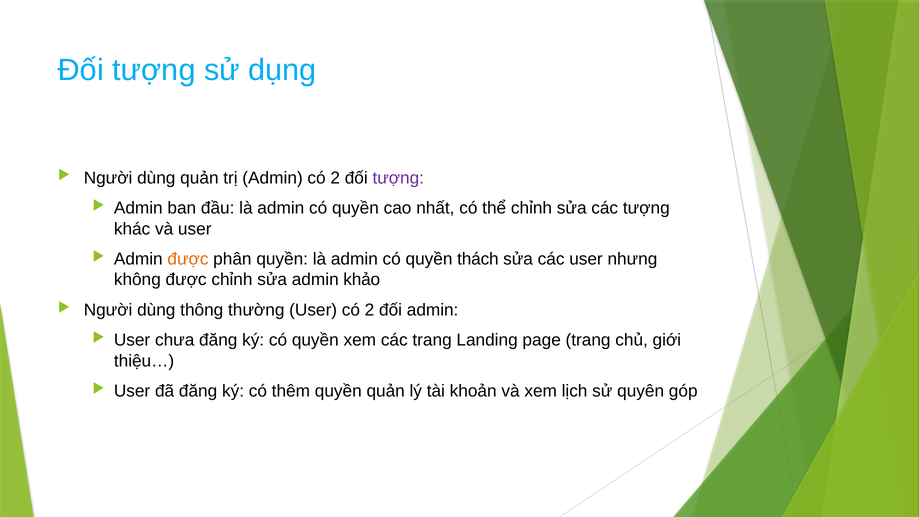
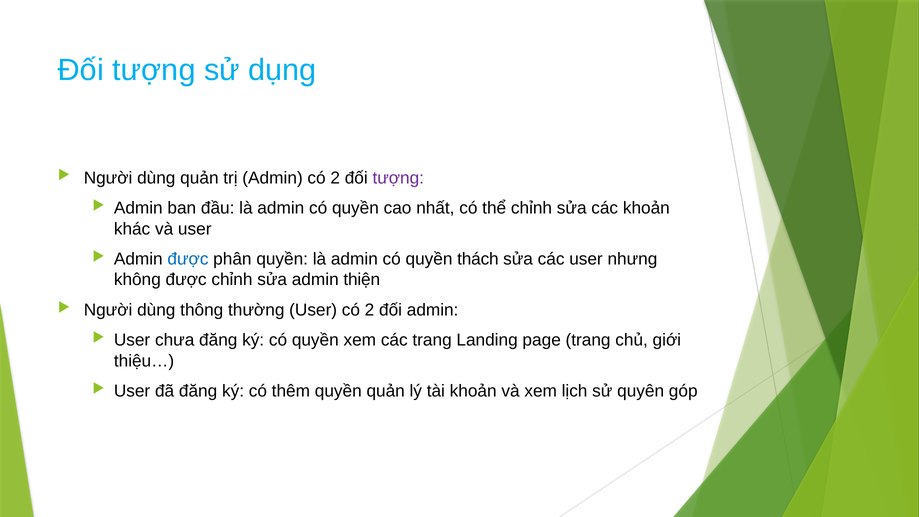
các tượng: tượng -> khoản
được at (188, 259) colour: orange -> blue
khảo: khảo -> thiện
